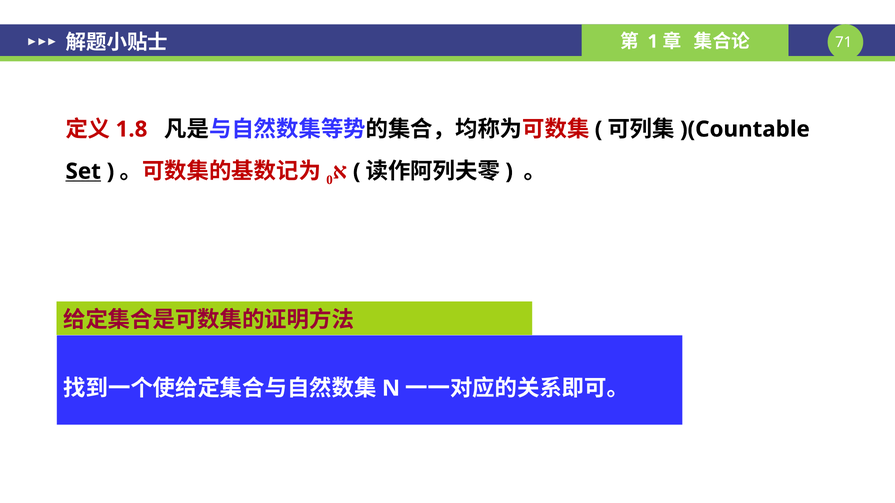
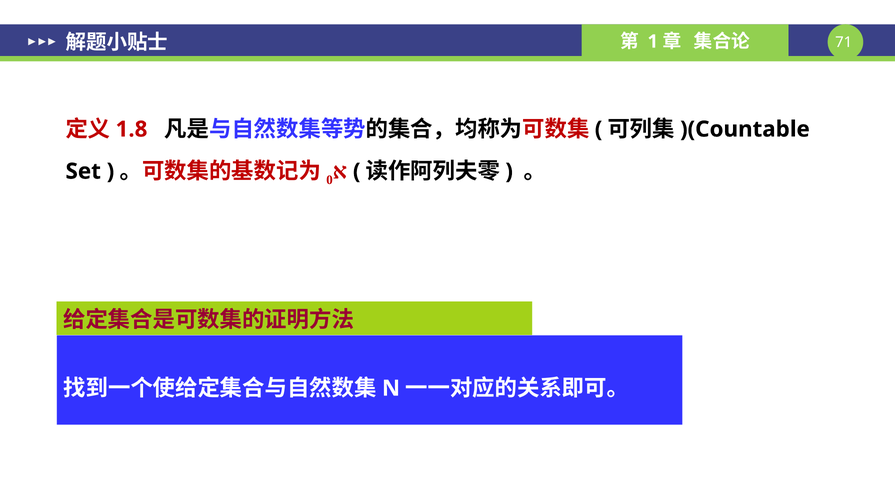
Set underline: present -> none
